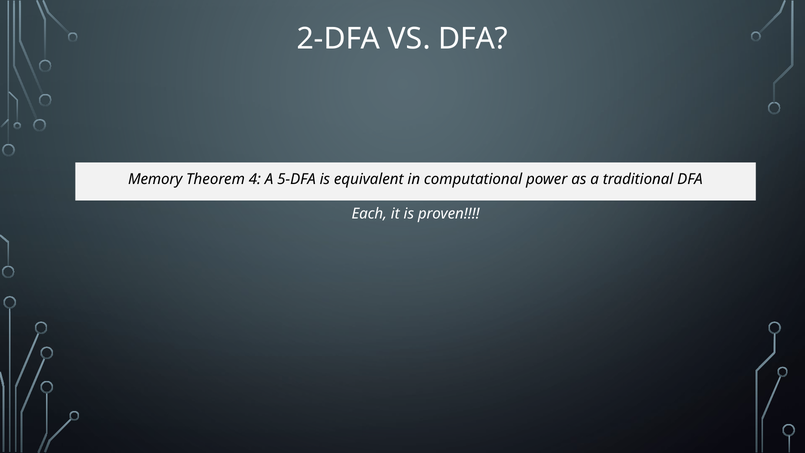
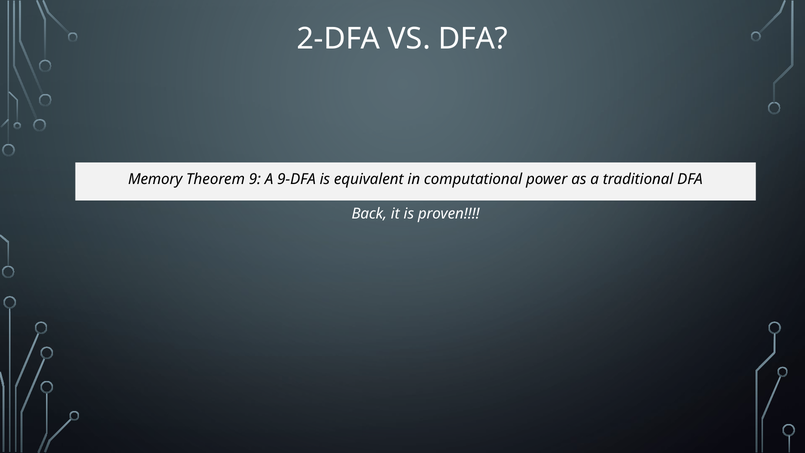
4: 4 -> 9
5-DFA: 5-DFA -> 9-DFA
Each: Each -> Back
